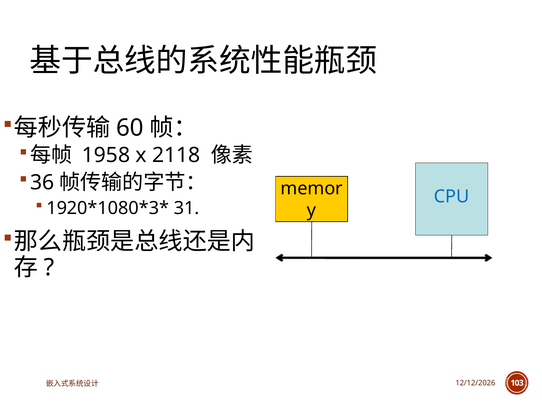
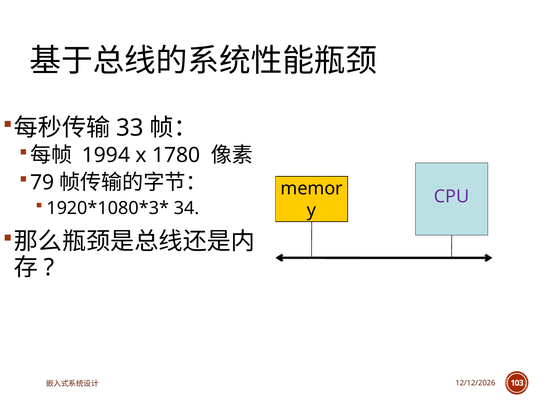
60: 60 -> 33
1958: 1958 -> 1994
2118: 2118 -> 1780
36: 36 -> 79
CPU colour: blue -> purple
31: 31 -> 34
